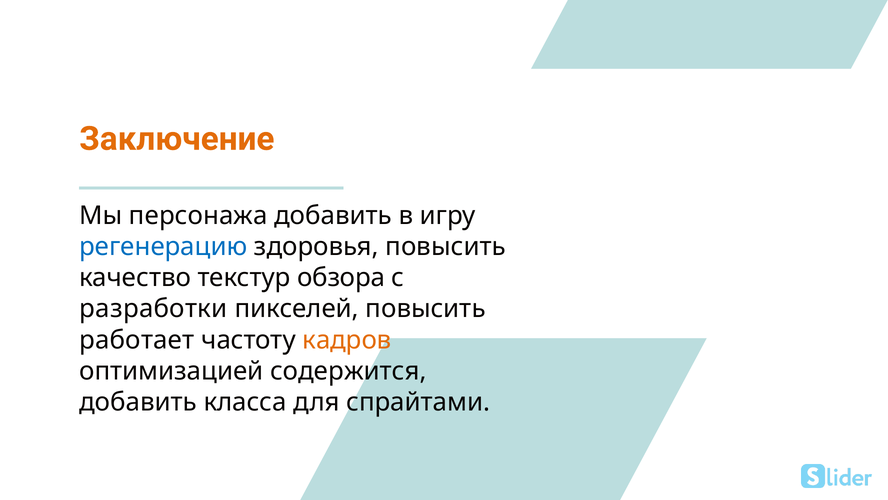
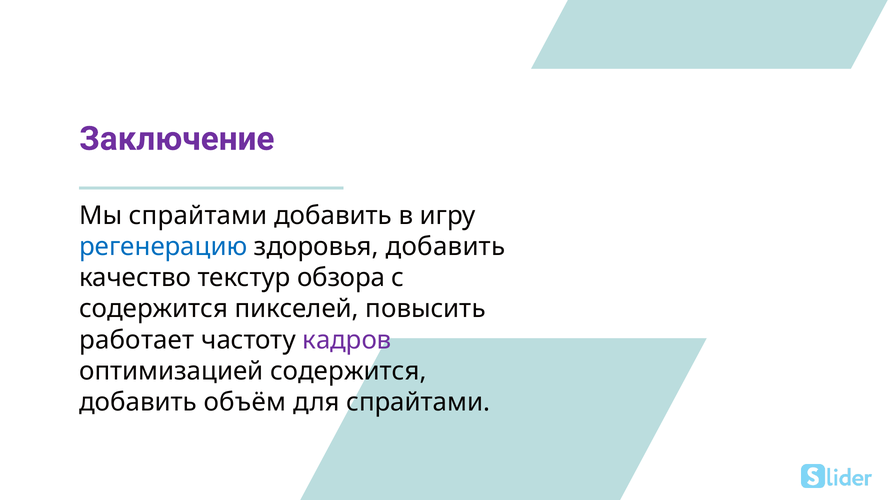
Заключение colour: orange -> purple
Мы персонажа: персонажа -> спрайтами
здоровья повысить: повысить -> добавить
разработки at (153, 309): разработки -> содержится
кадров colour: orange -> purple
класса: класса -> объём
